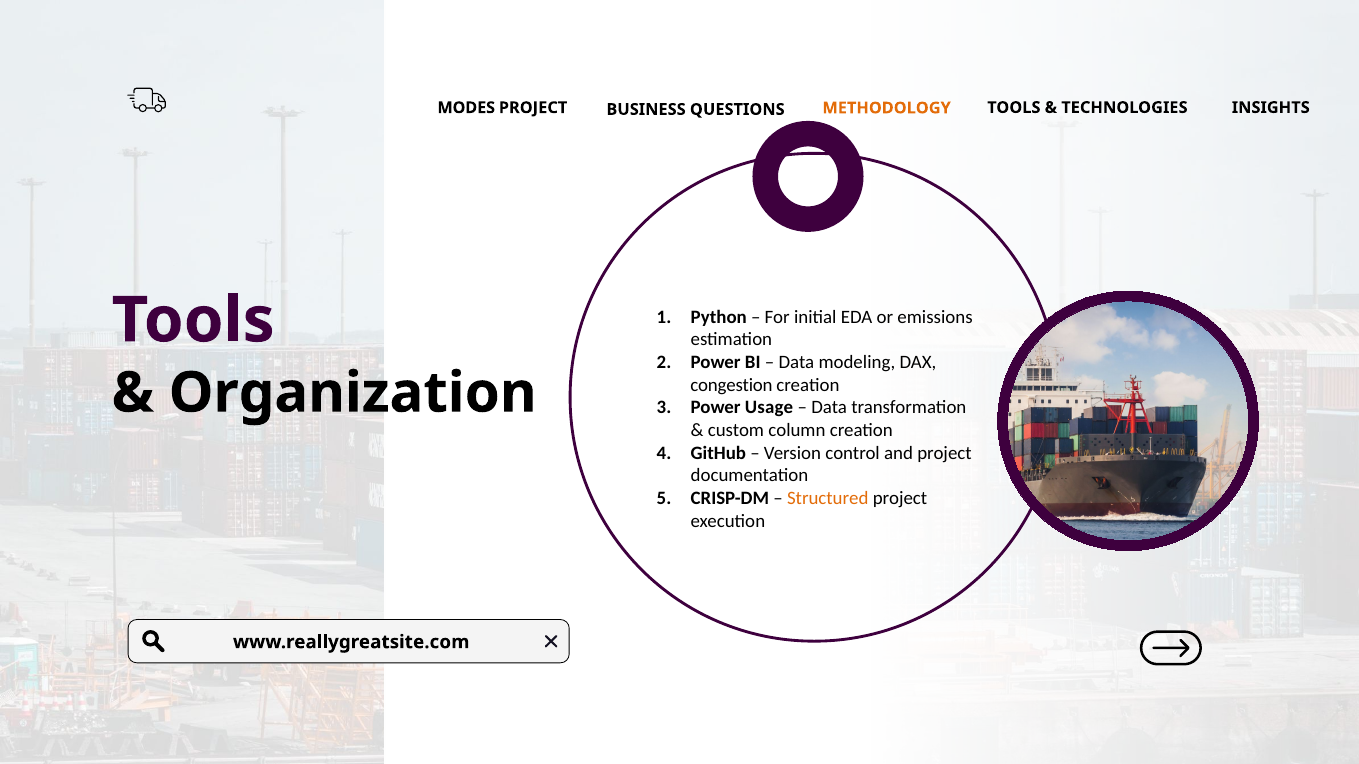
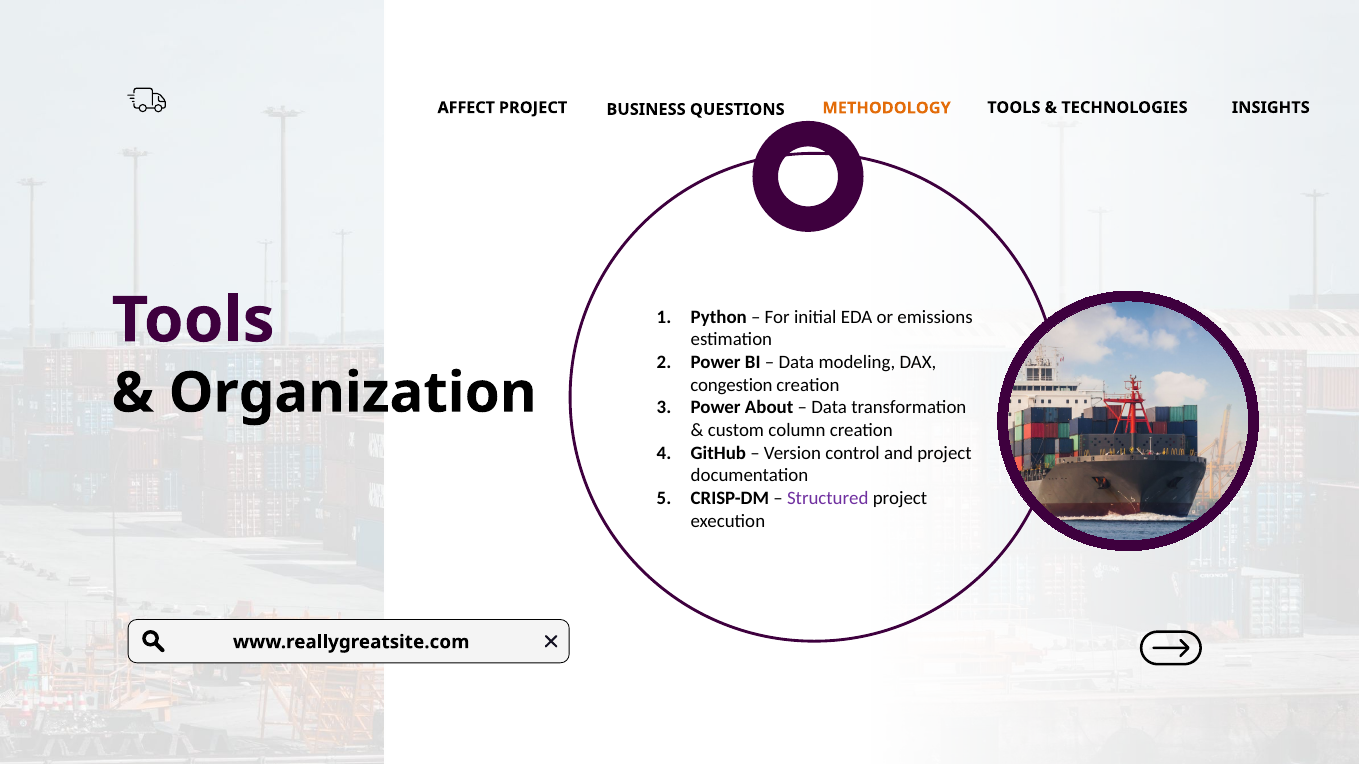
MODES: MODES -> AFFECT
Usage: Usage -> About
Structured colour: orange -> purple
